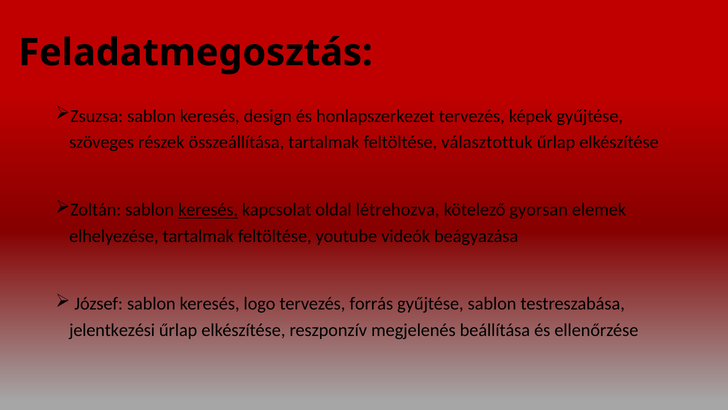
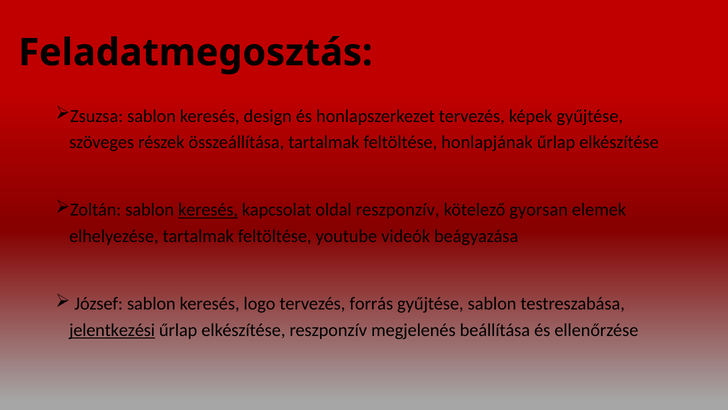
választottuk: választottuk -> honlapjának
oldal létrehozva: létrehozva -> reszponzív
jelentkezési underline: none -> present
